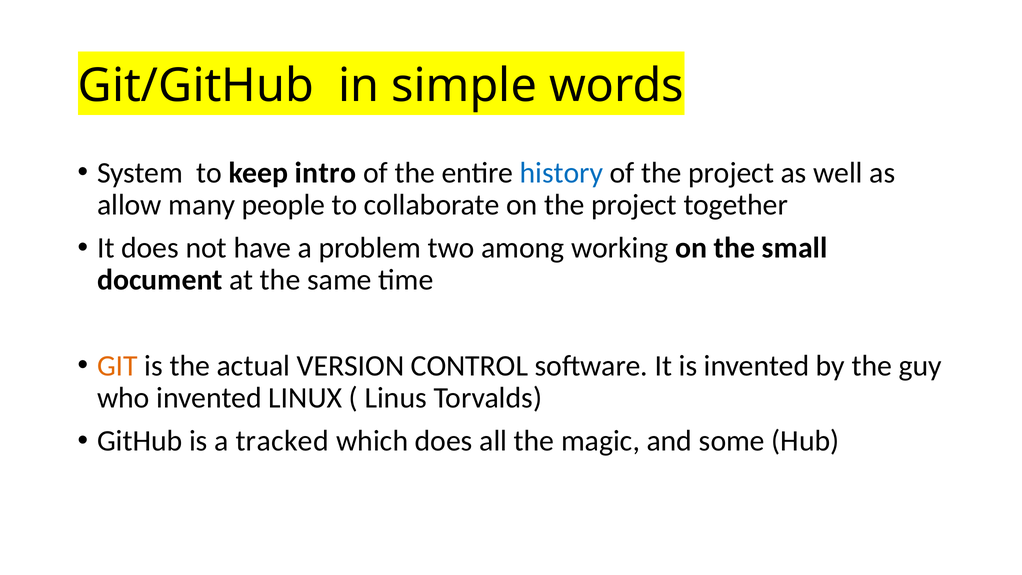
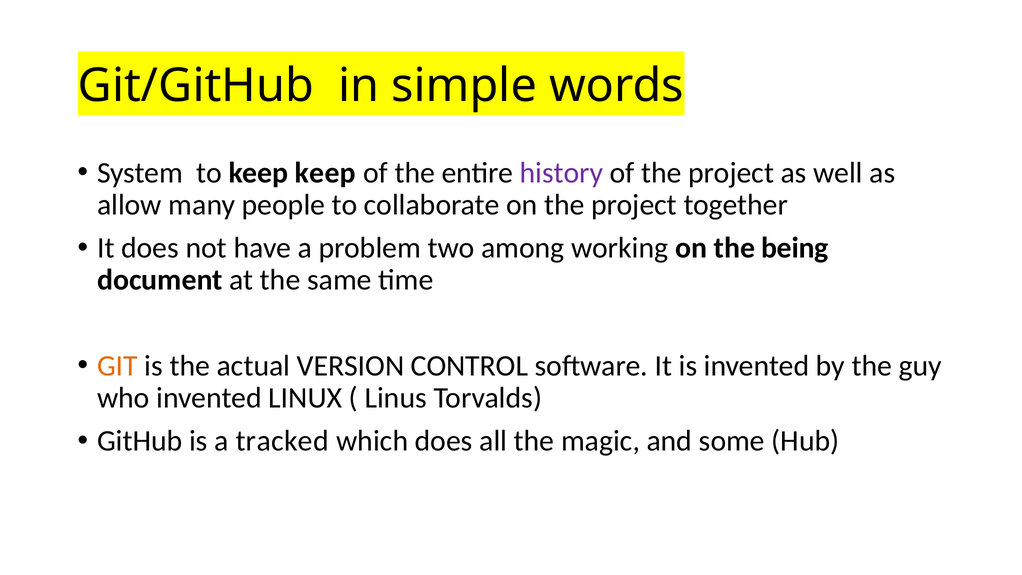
keep intro: intro -> keep
history colour: blue -> purple
small: small -> being
